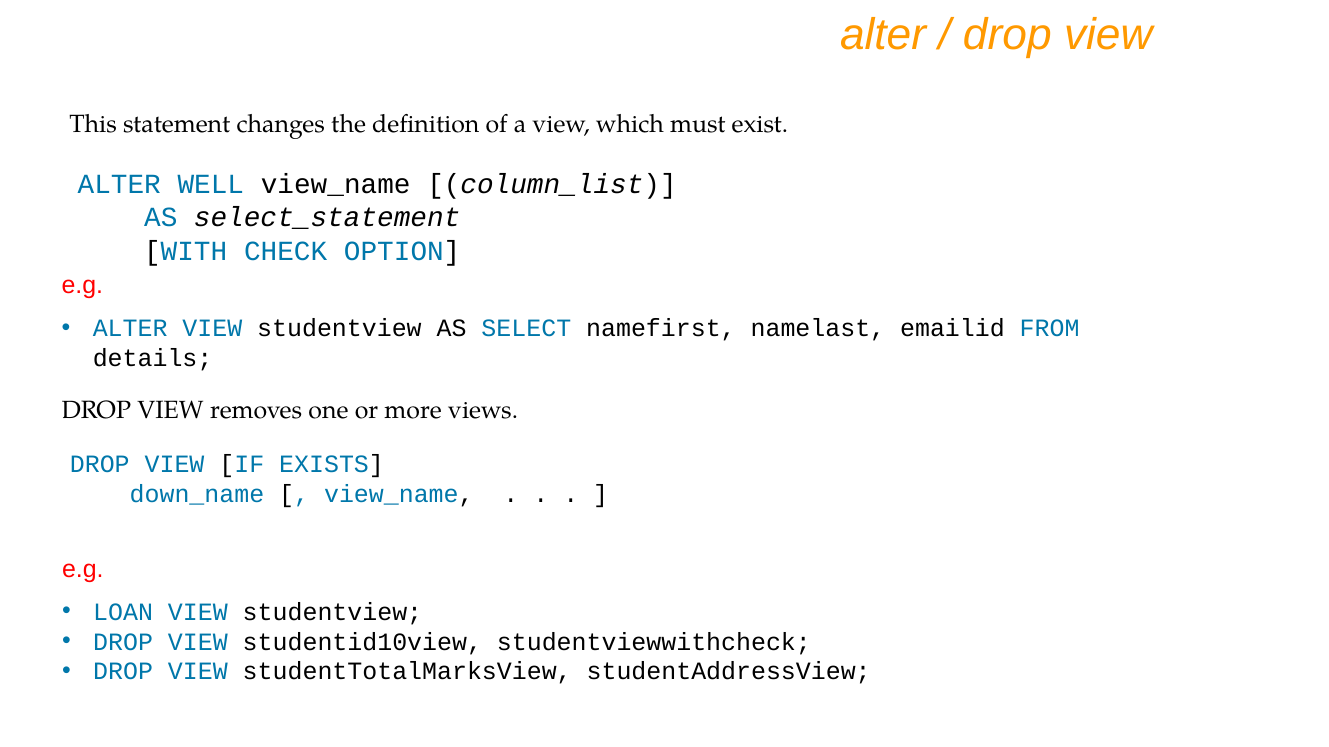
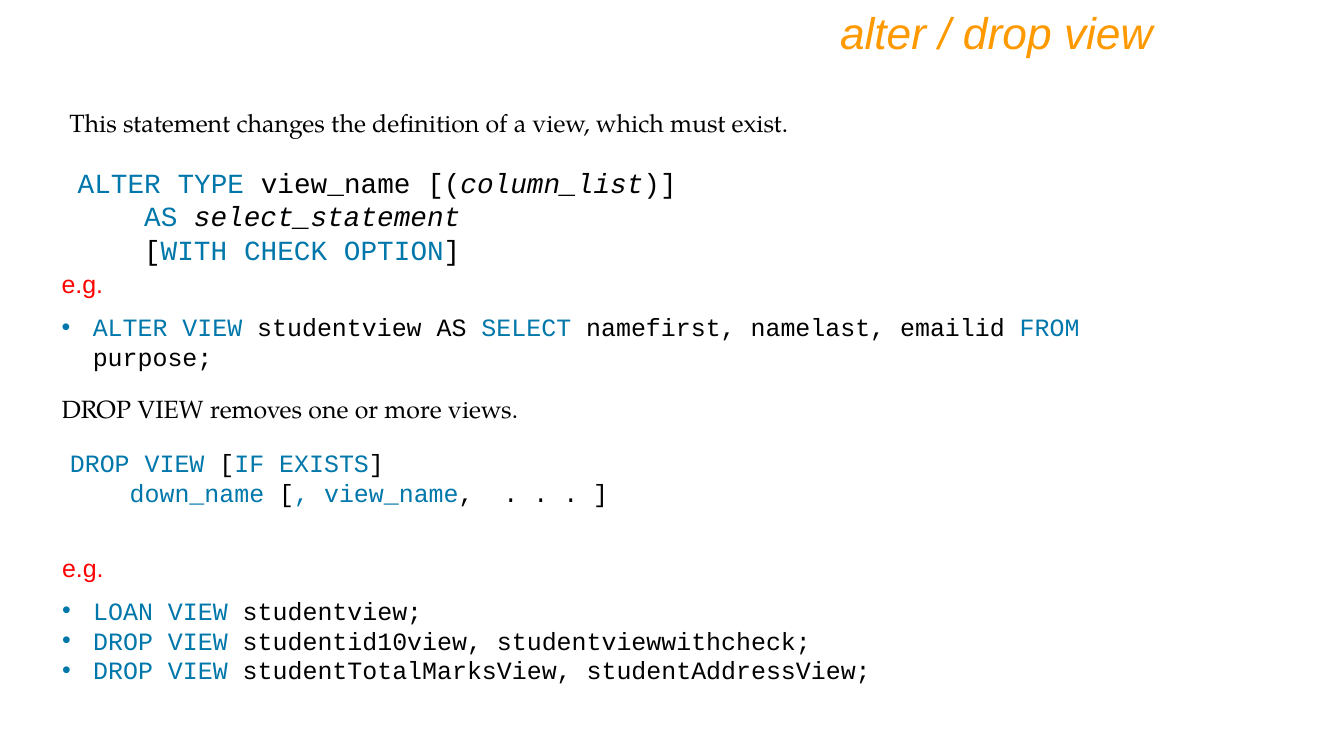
WELL: WELL -> TYPE
details: details -> purpose
